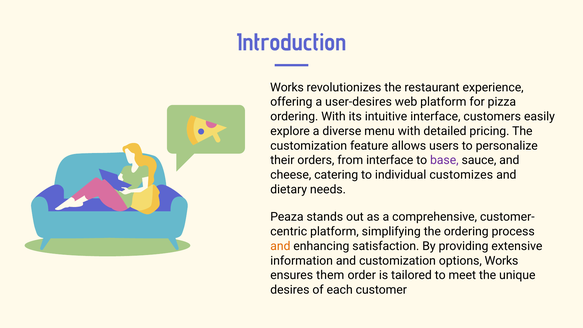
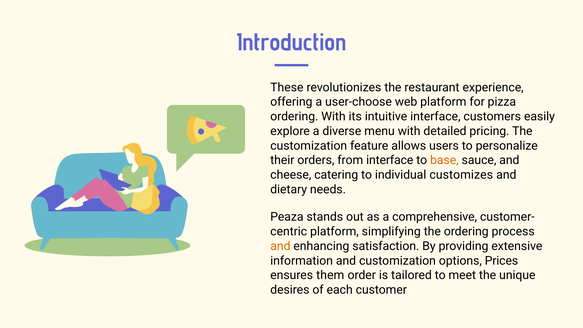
Works at (287, 87): Works -> These
user-desires: user-desires -> user-choose
base colour: purple -> orange
options Works: Works -> Prices
